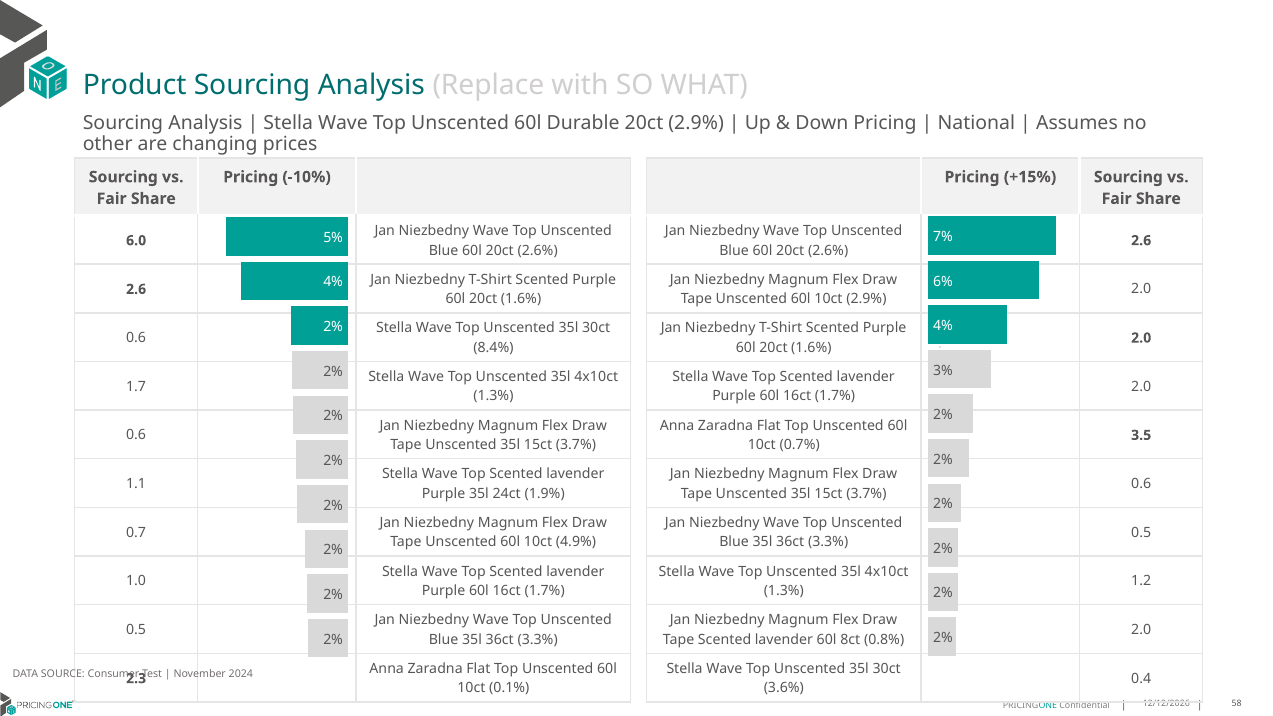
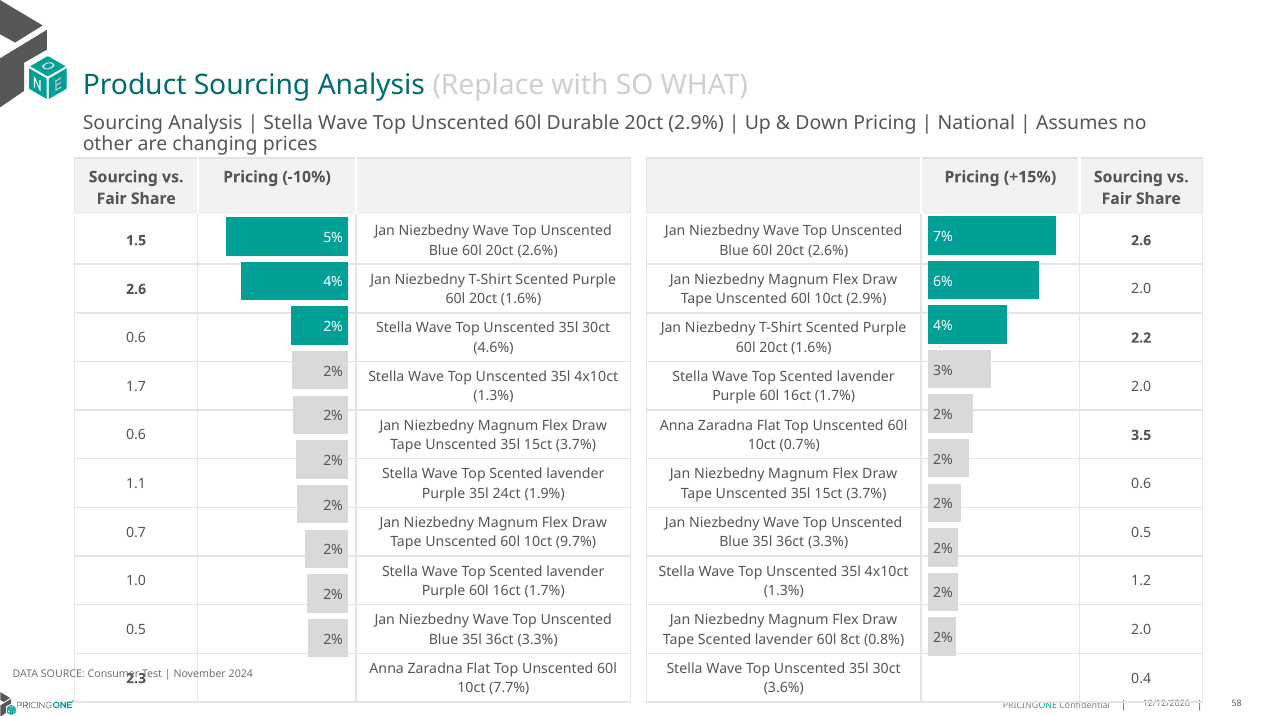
6.0: 6.0 -> 1.5
2.0 at (1141, 338): 2.0 -> 2.2
8.4%: 8.4% -> 4.6%
4.9%: 4.9% -> 9.7%
0.1%: 0.1% -> 7.7%
